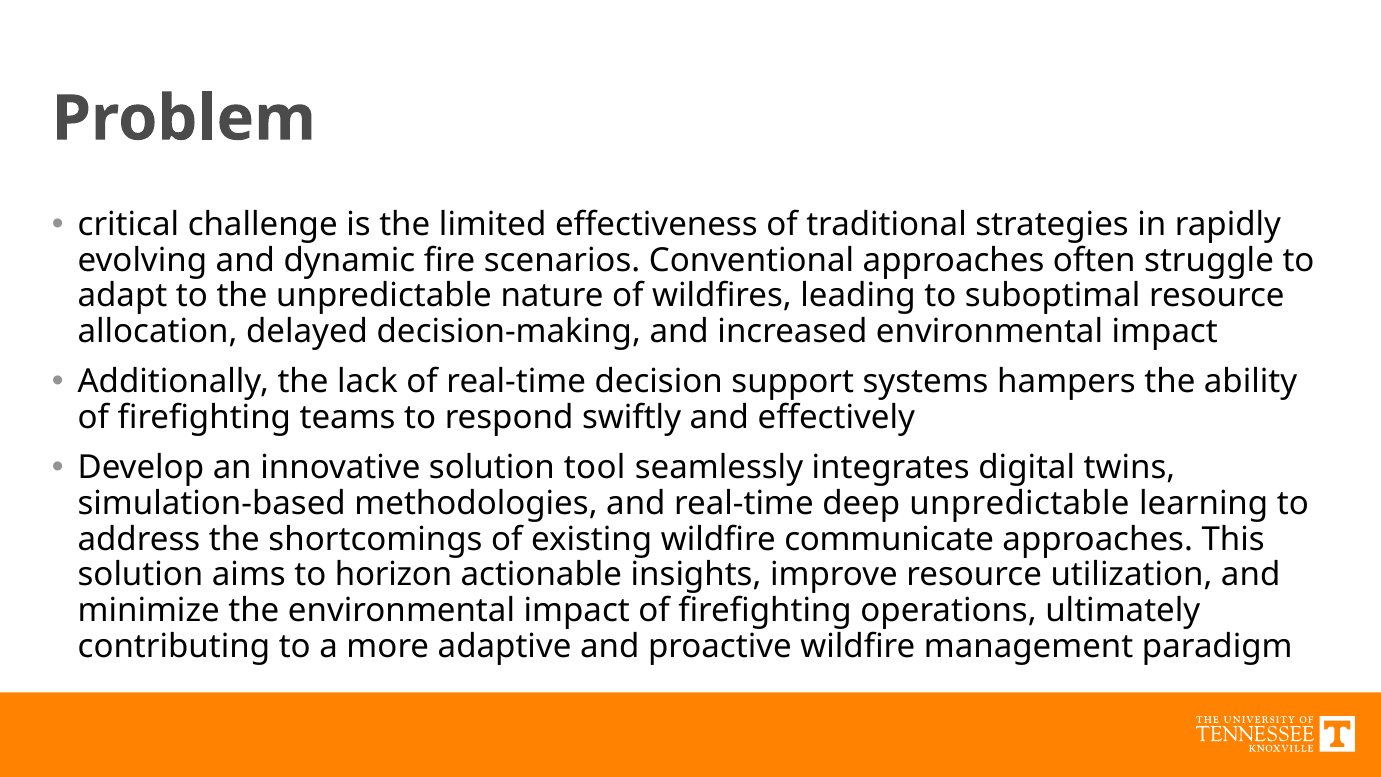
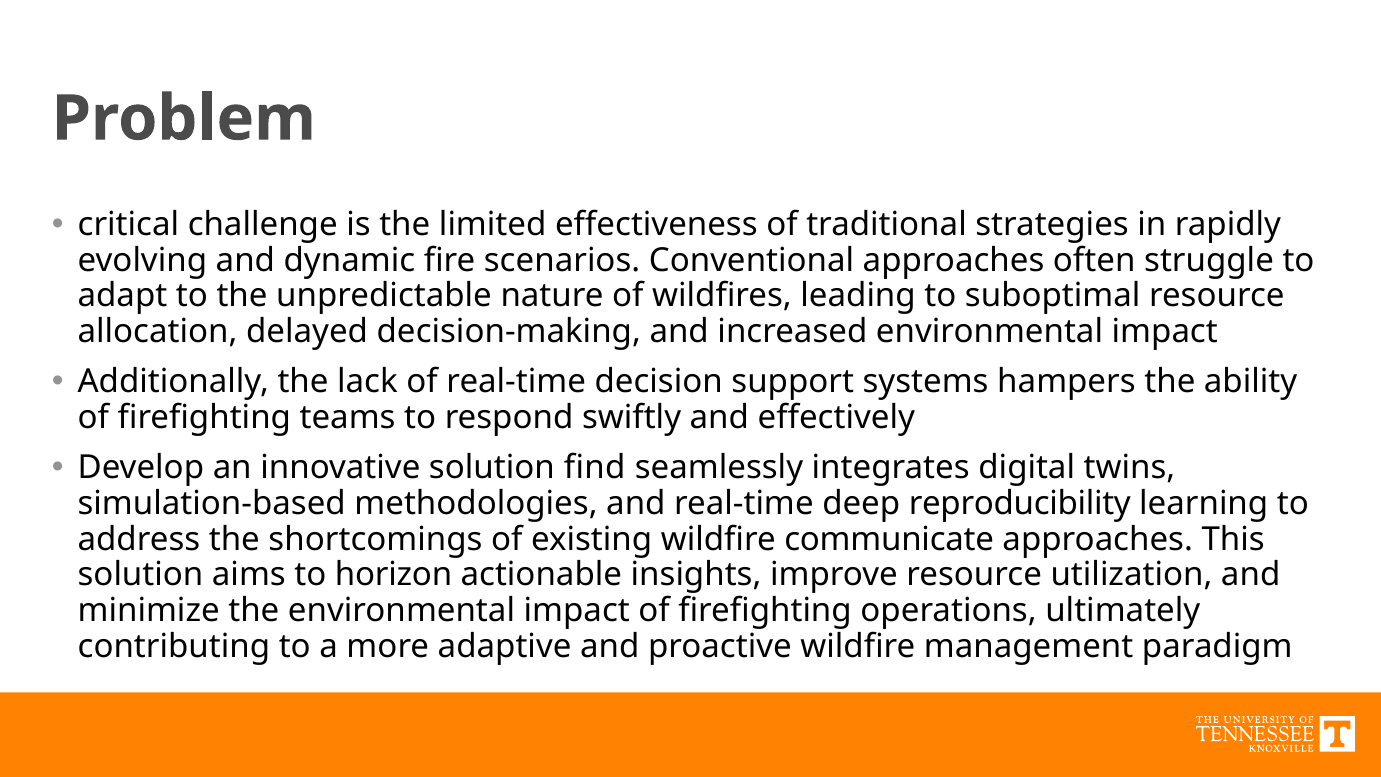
tool: tool -> find
deep unpredictable: unpredictable -> reproducibility
